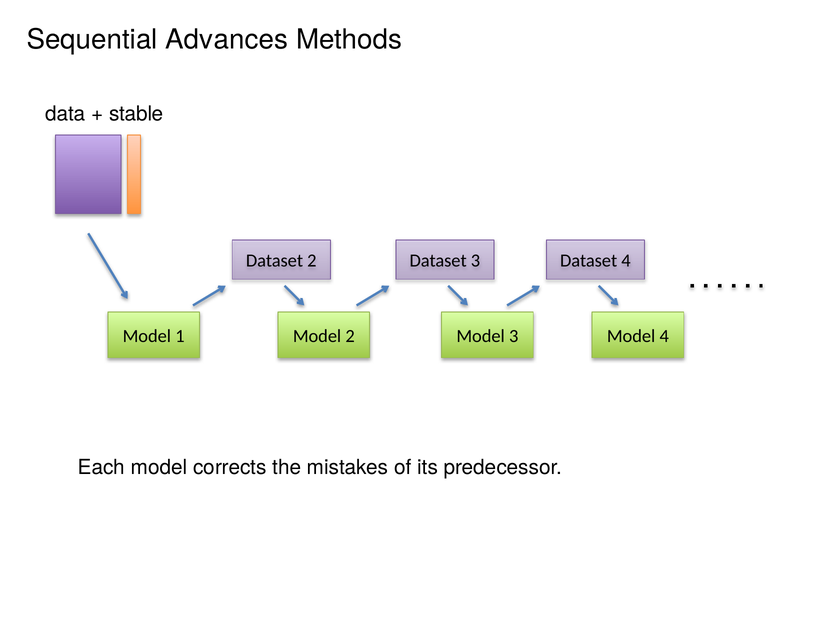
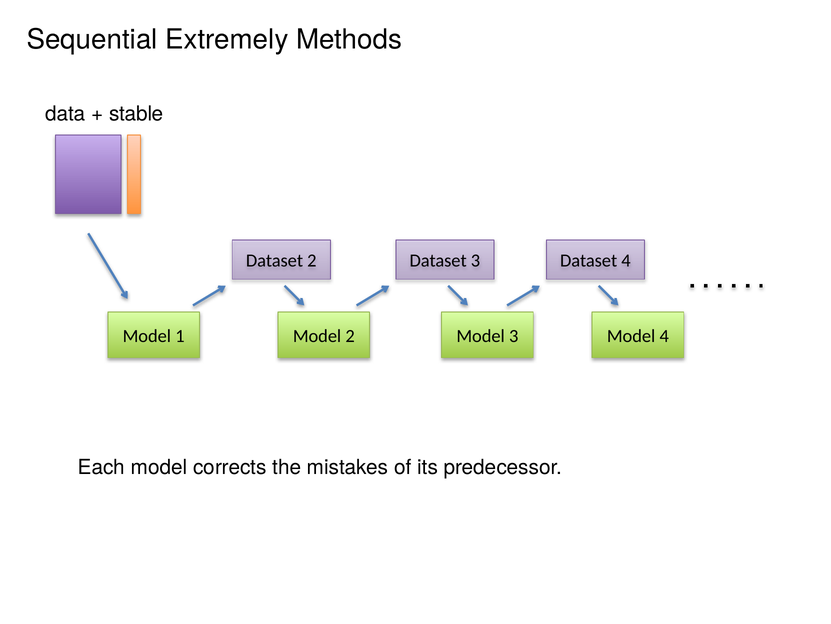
Advances: Advances -> Extremely
